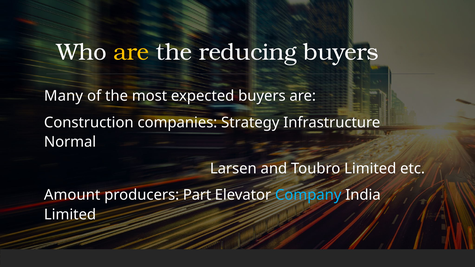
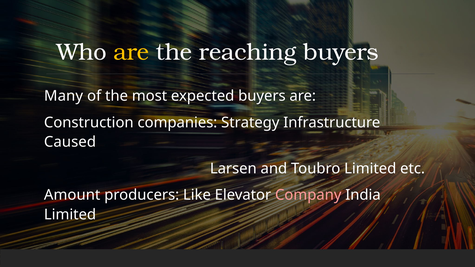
reducing: reducing -> reaching
Normal: Normal -> Caused
Part: Part -> Like
Company colour: light blue -> pink
